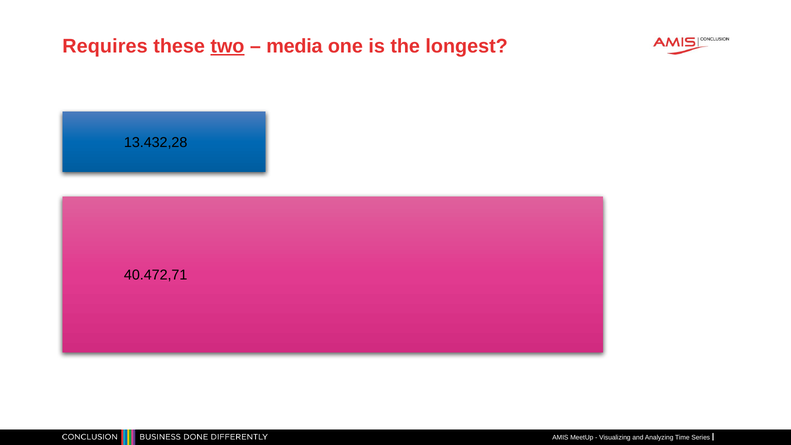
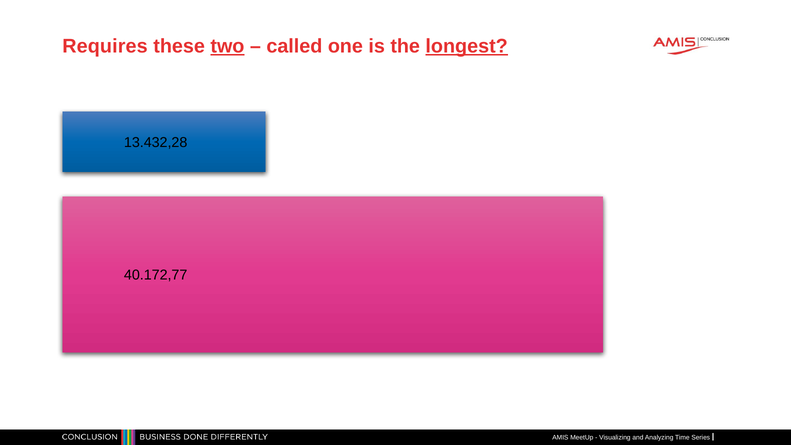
media: media -> called
longest underline: none -> present
40.472,71: 40.472,71 -> 40.172,77
